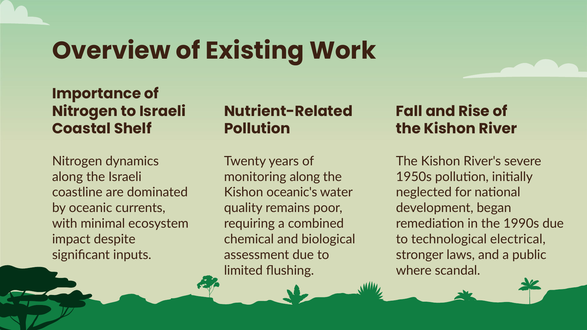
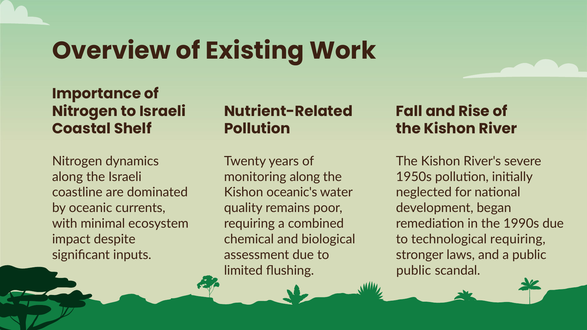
technological electrical: electrical -> requiring
where at (414, 271): where -> public
